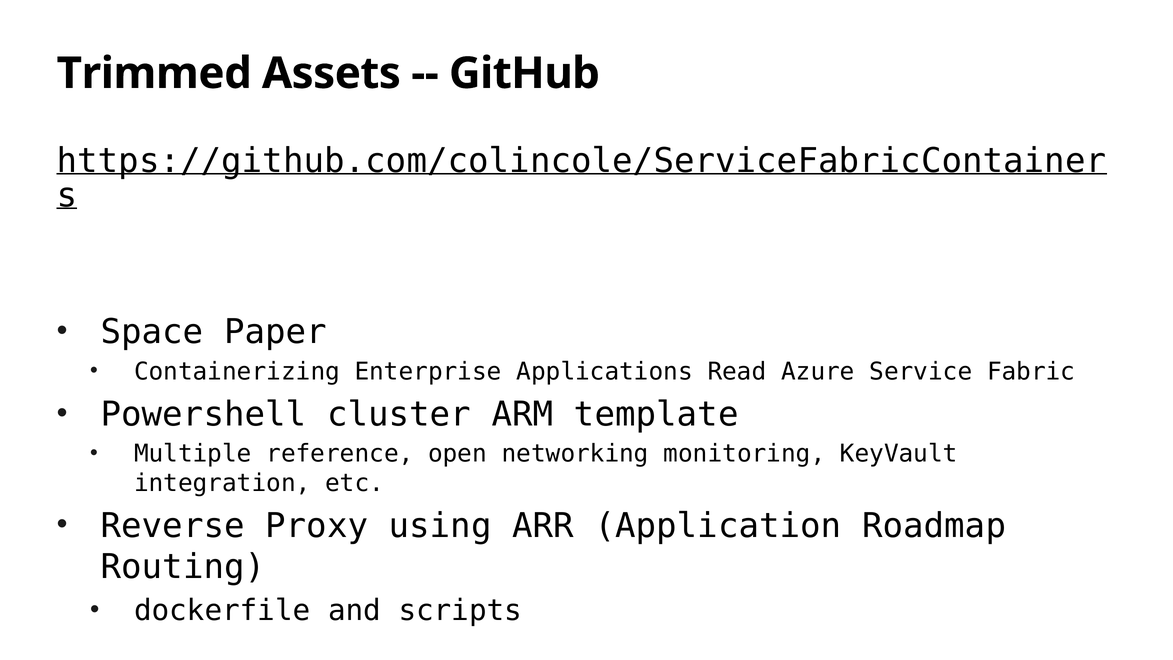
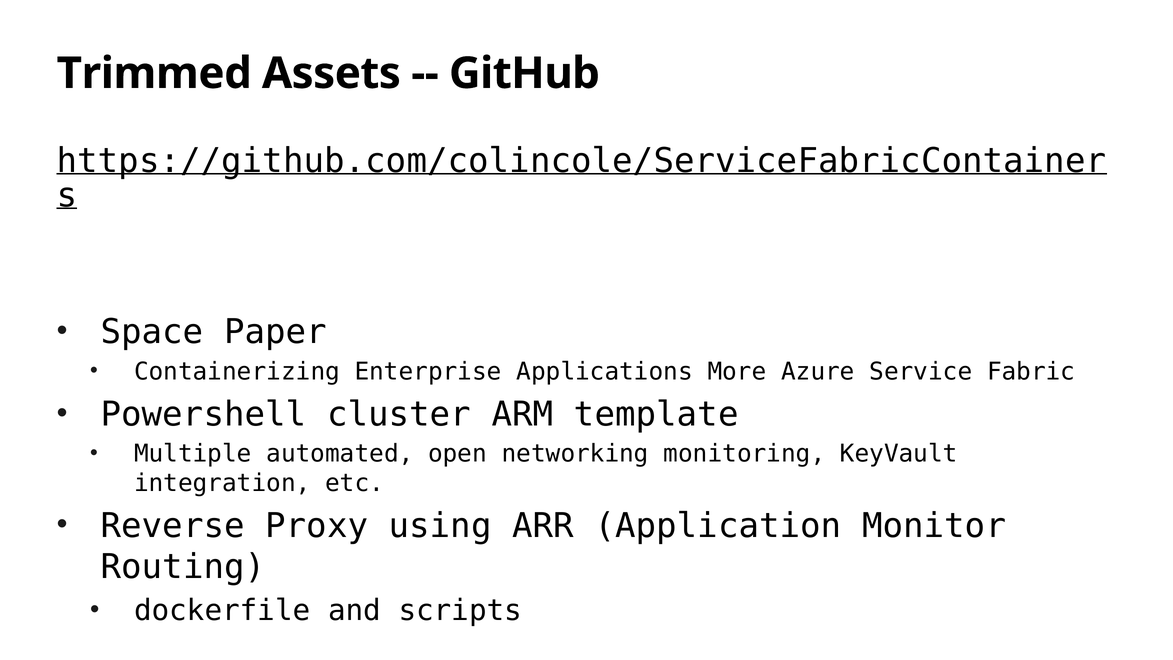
Read: Read -> More
reference: reference -> automated
Roadmap: Roadmap -> Monitor
